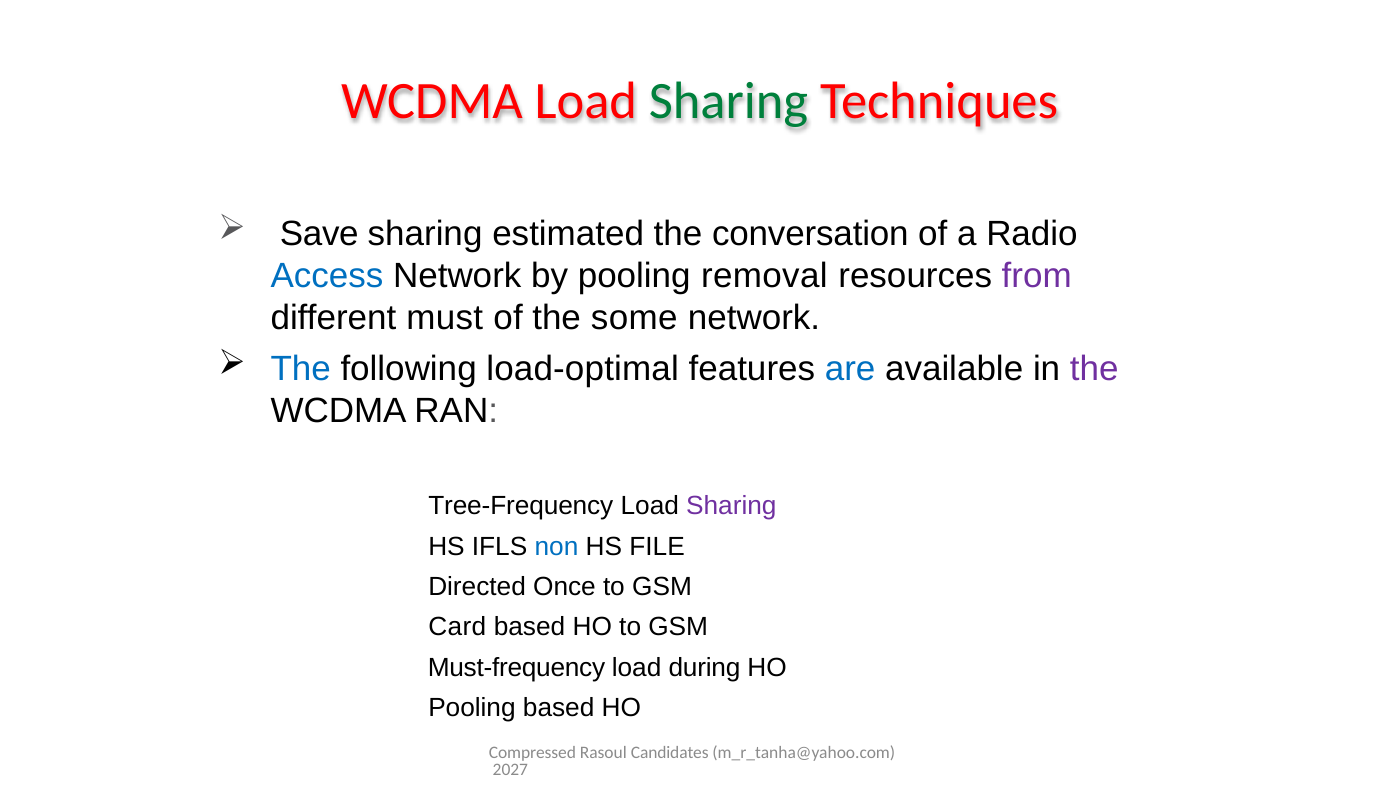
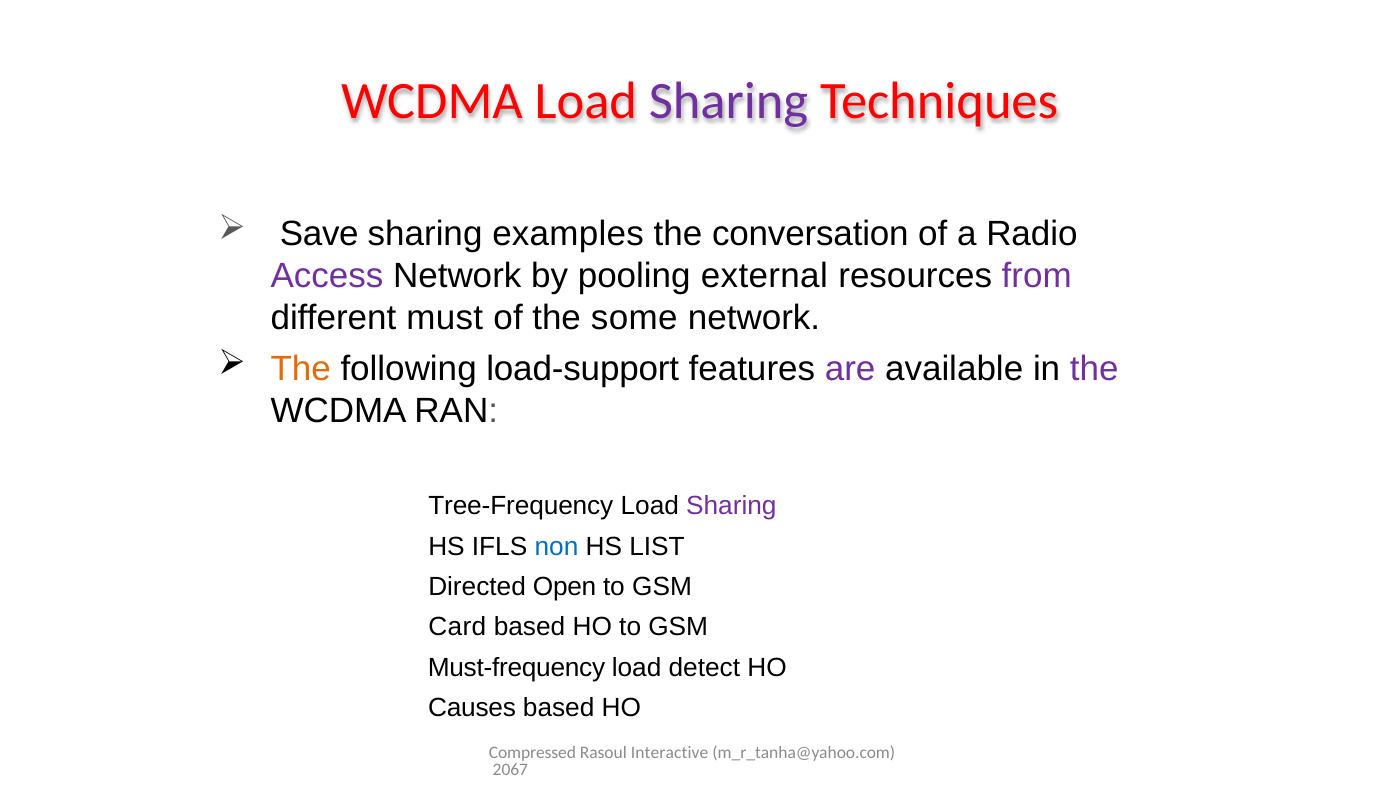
Sharing at (728, 101) colour: green -> purple
estimated: estimated -> examples
Access colour: blue -> purple
removal: removal -> external
The at (301, 368) colour: blue -> orange
load-optimal: load-optimal -> load-support
are colour: blue -> purple
FILE: FILE -> LIST
Once: Once -> Open
during: during -> detect
Pooling at (472, 707): Pooling -> Causes
Candidates: Candidates -> Interactive
2027: 2027 -> 2067
